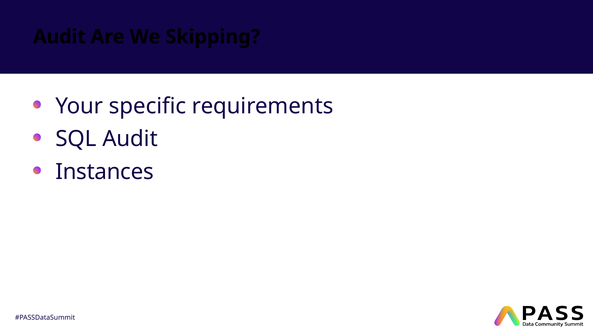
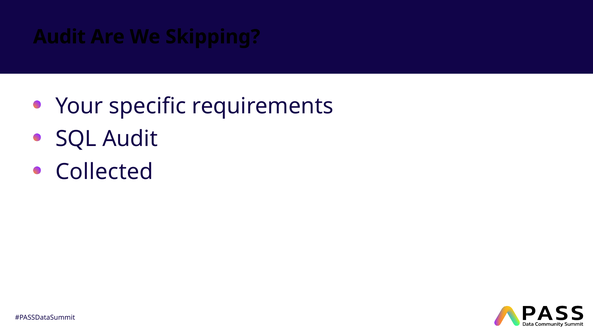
Instances: Instances -> Collected
